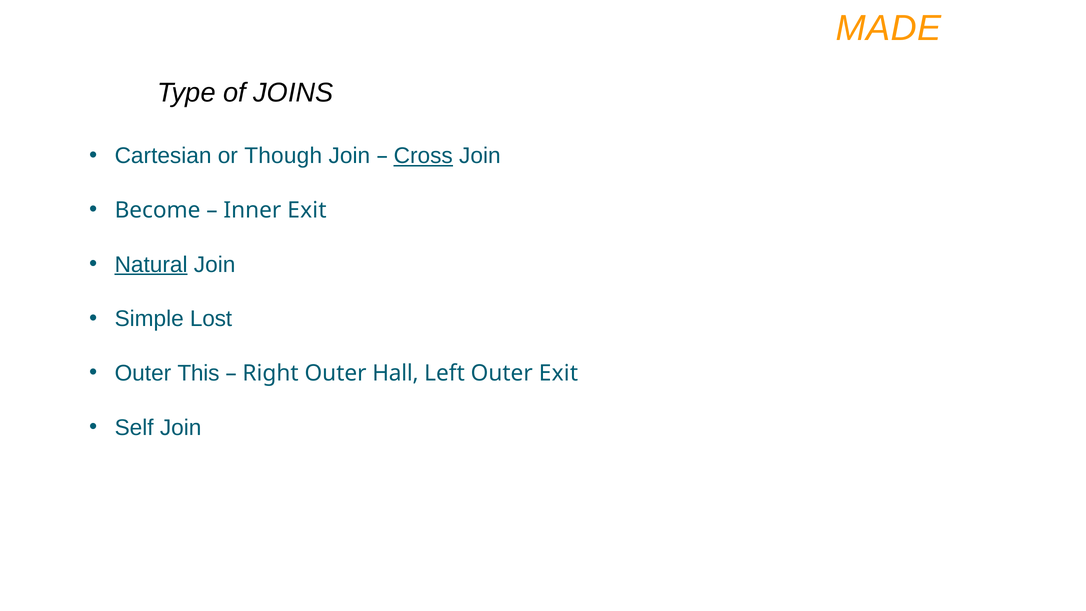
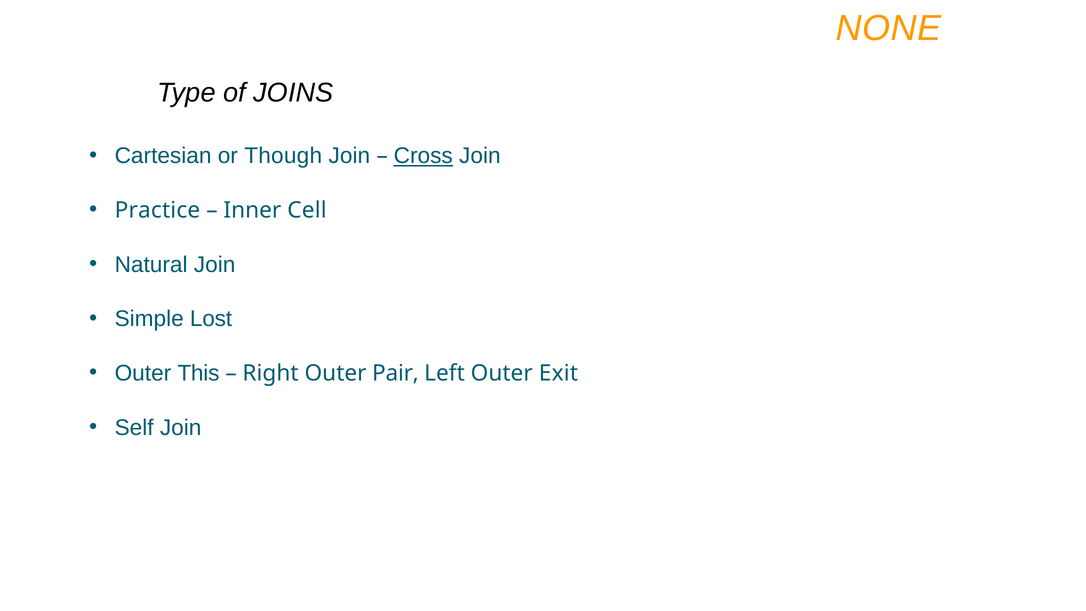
MADE: MADE -> NONE
Become: Become -> Practice
Inner Exit: Exit -> Cell
Natural underline: present -> none
Hall: Hall -> Pair
